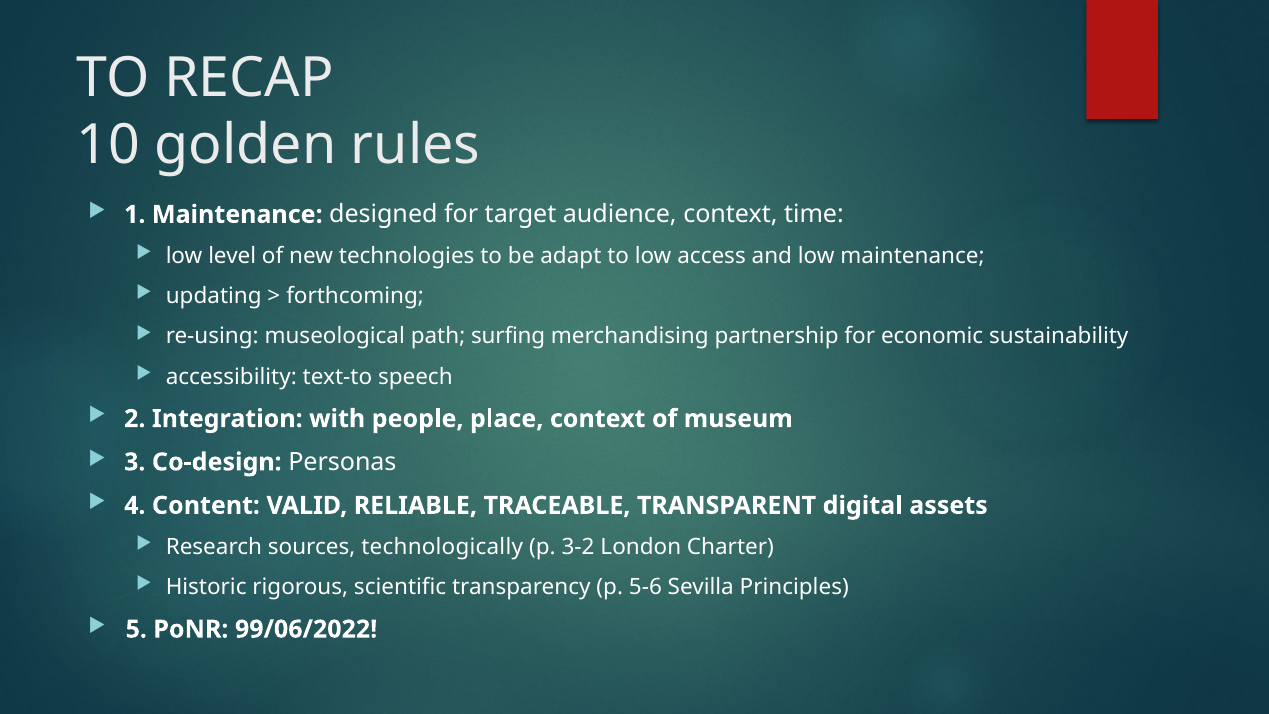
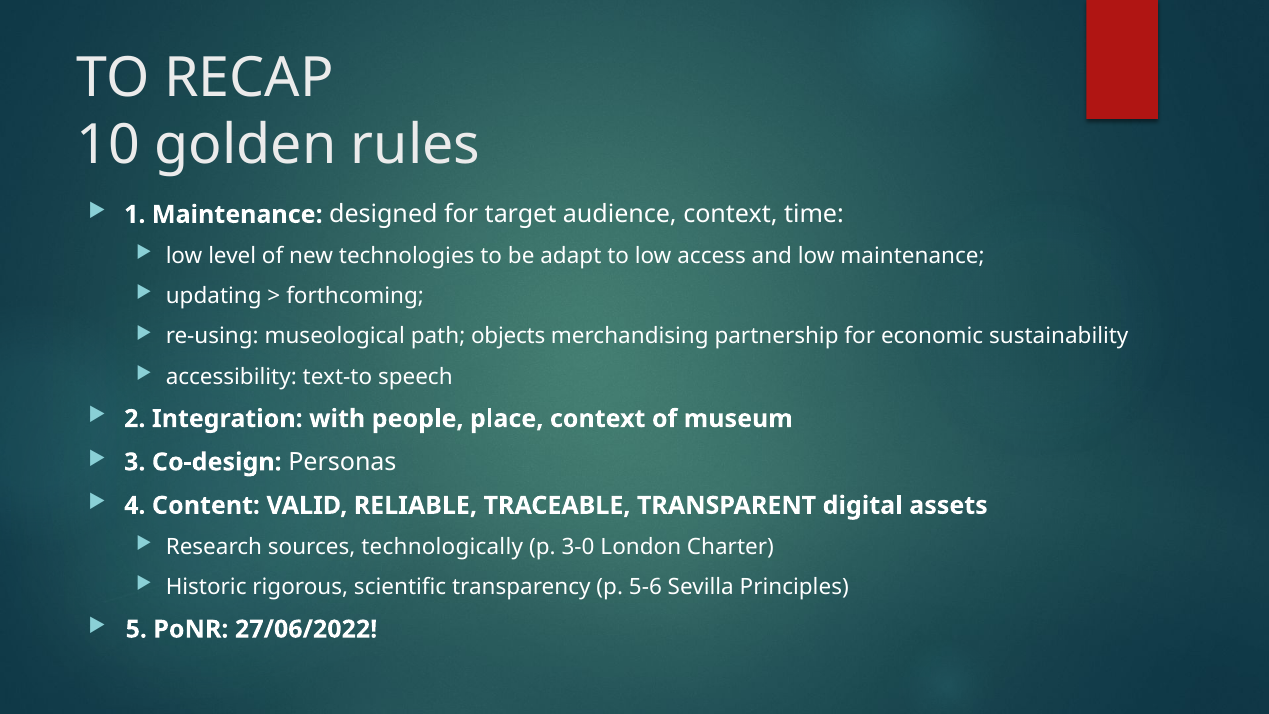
surfing: surfing -> objects
3-2: 3-2 -> 3-0
99/06/2022: 99/06/2022 -> 27/06/2022
